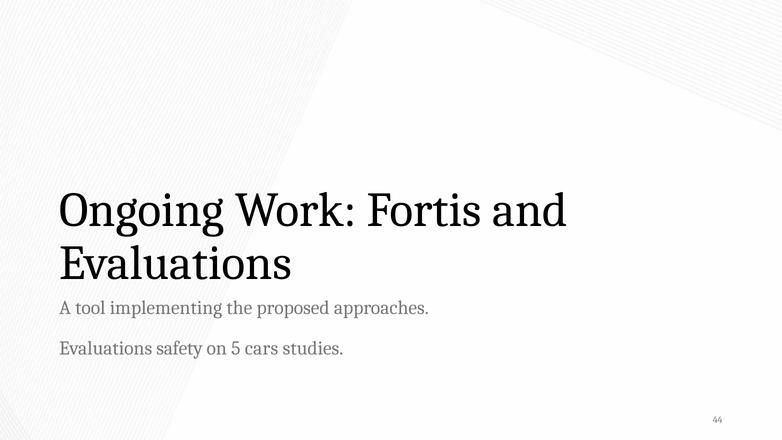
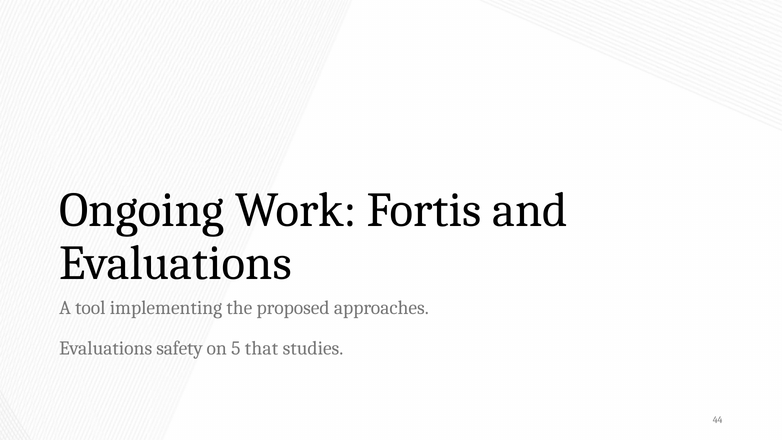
cars: cars -> that
